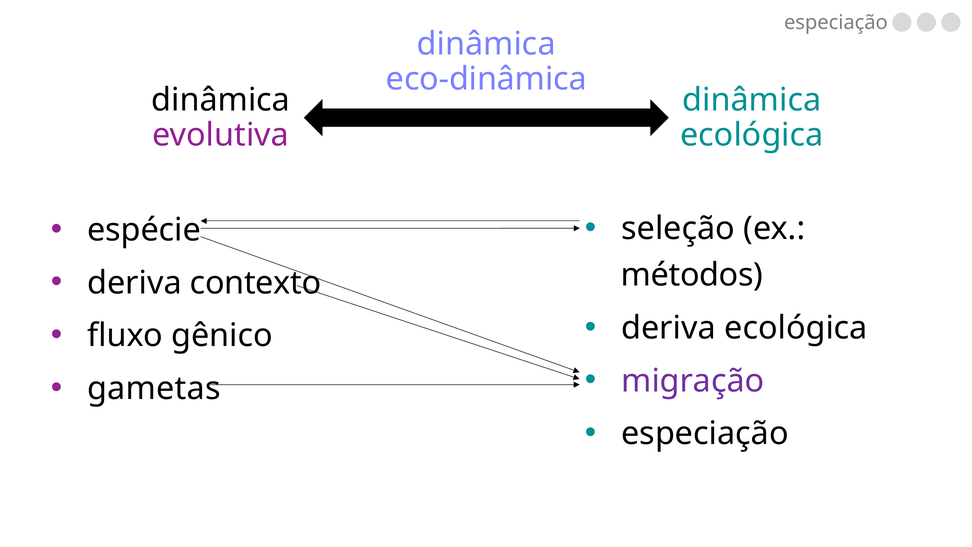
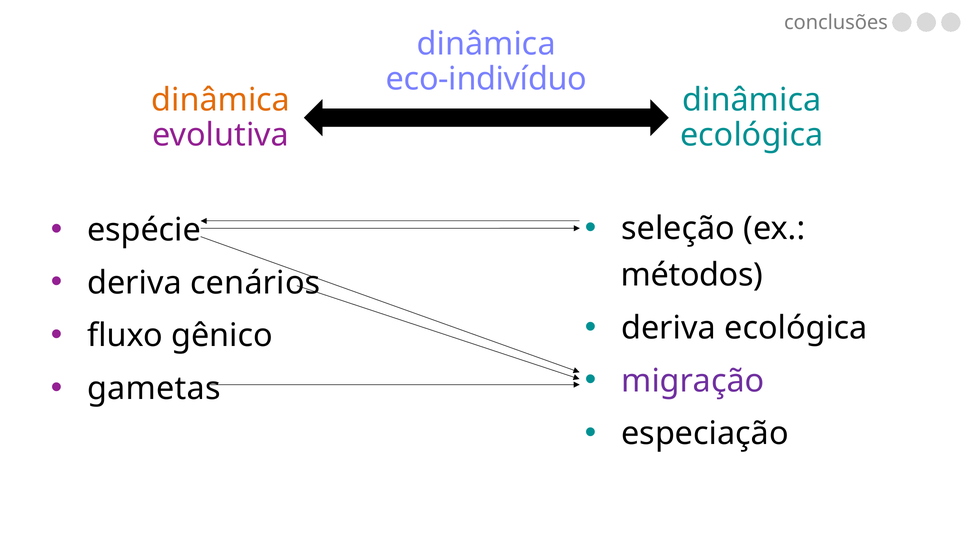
especiação at (836, 23): especiação -> conclusões
eco-dinâmica: eco-dinâmica -> eco-indivíduo
dinâmica at (221, 100) colour: black -> orange
contexto: contexto -> cenários
